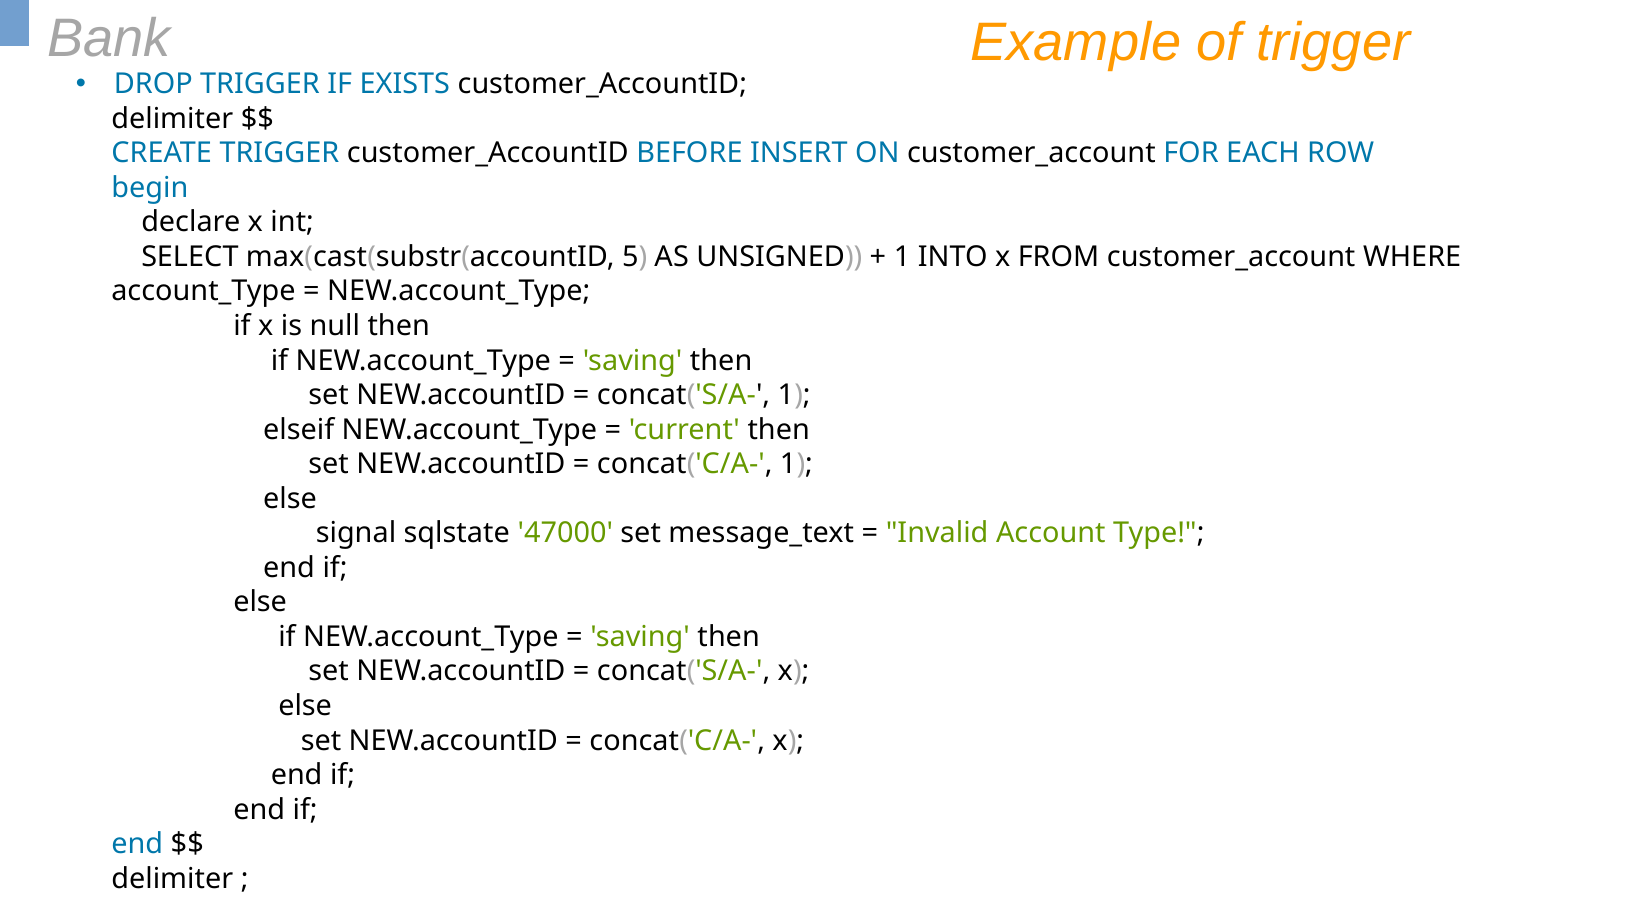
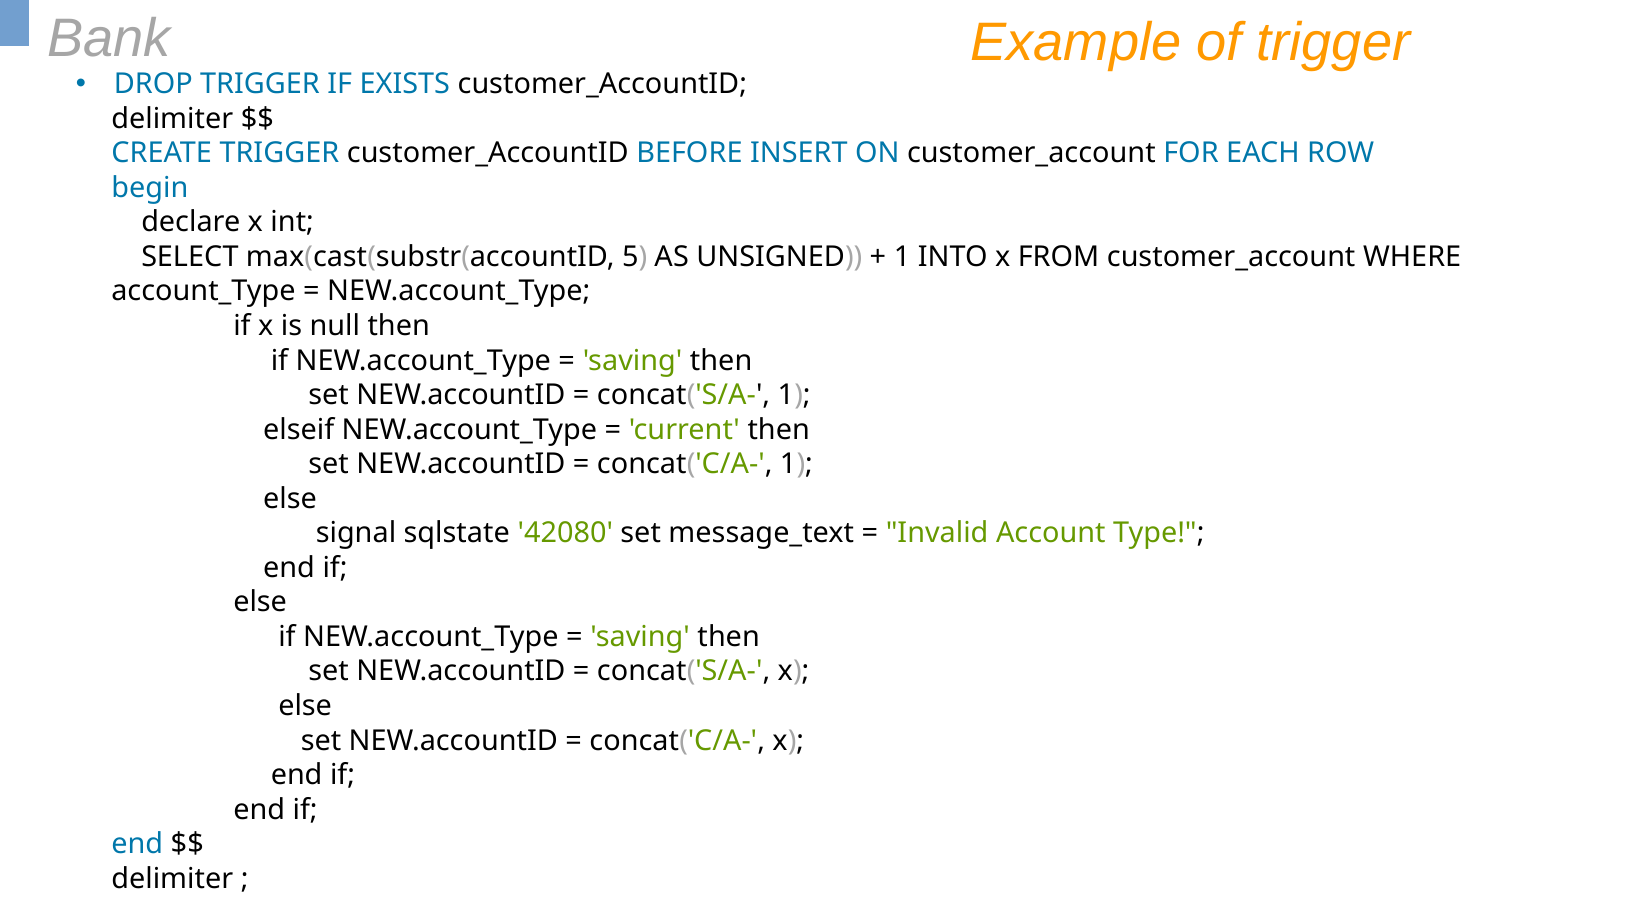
47000: 47000 -> 42080
